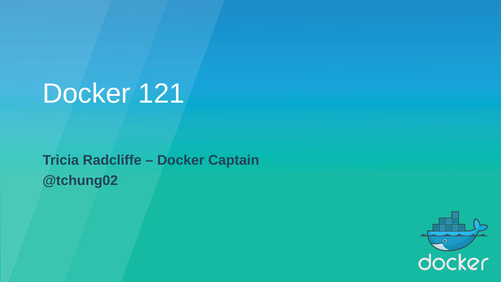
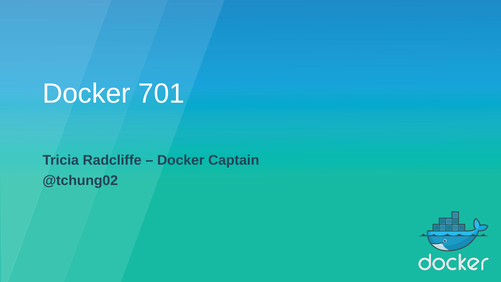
121: 121 -> 701
